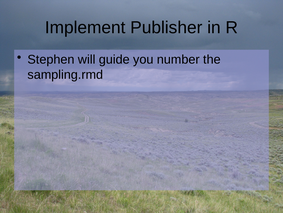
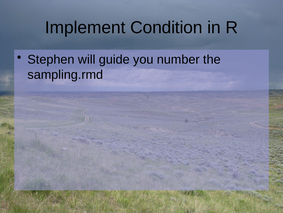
Publisher: Publisher -> Condition
